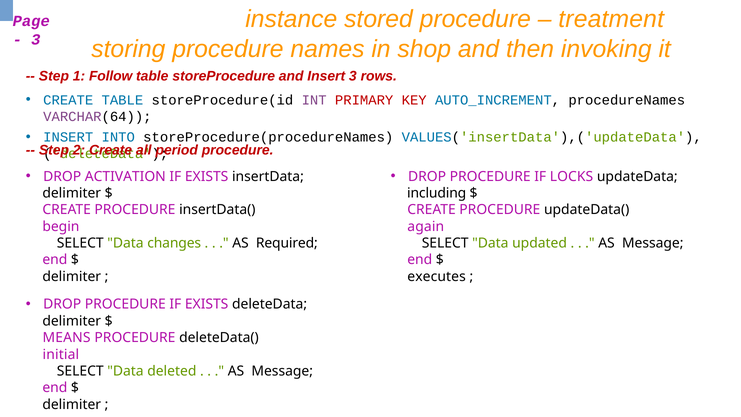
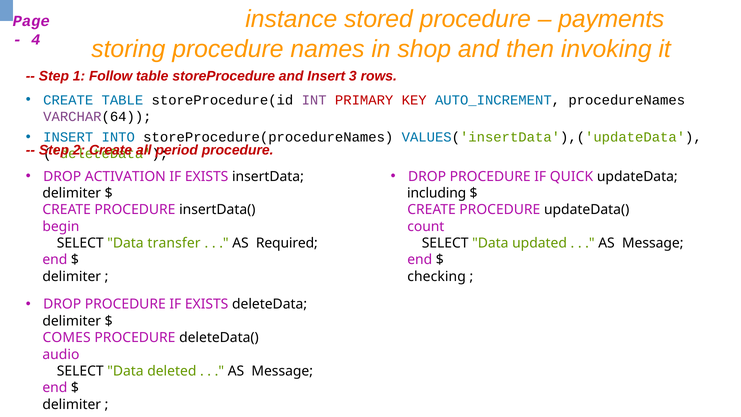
treatment: treatment -> payments
3 at (36, 40): 3 -> 4
LOCKS: LOCKS -> QUICK
again: again -> count
changes: changes -> transfer
executes: executes -> checking
MEANS: MEANS -> COMES
initial: initial -> audio
